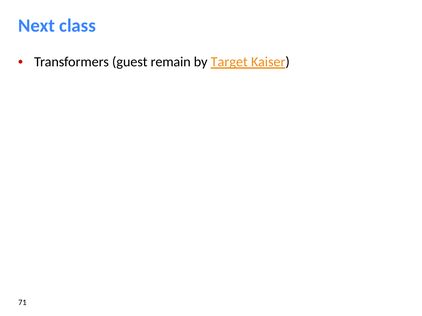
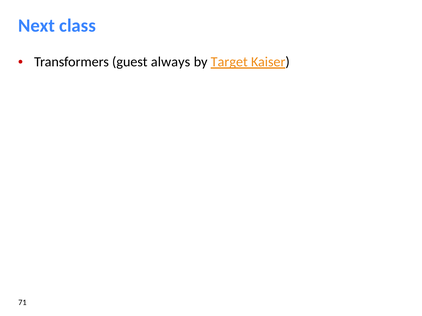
remain: remain -> always
